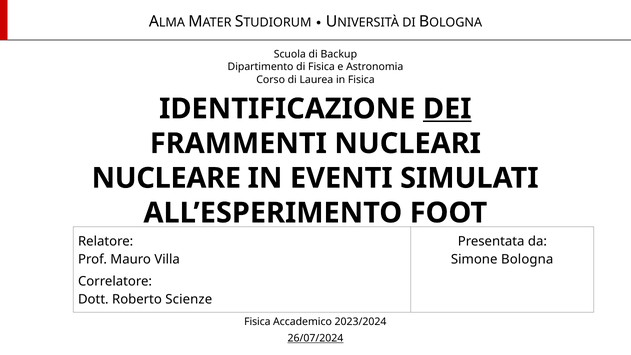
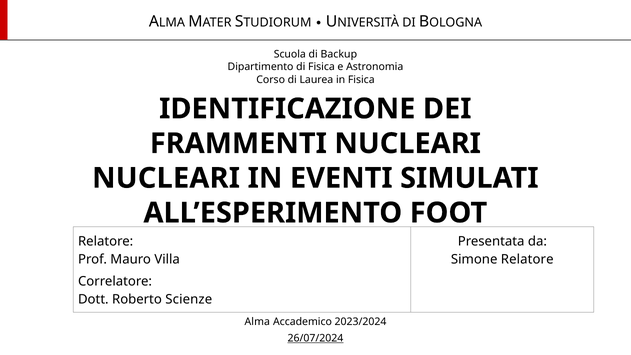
DEI underline: present -> none
NUCLEARE at (166, 178): NUCLEARE -> NUCLEARI
Simone Bologna: Bologna -> Relatore
Fisica at (257, 322): Fisica -> Alma
